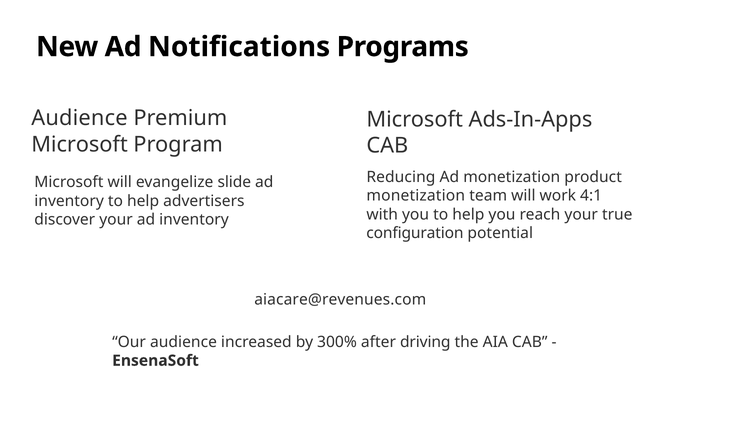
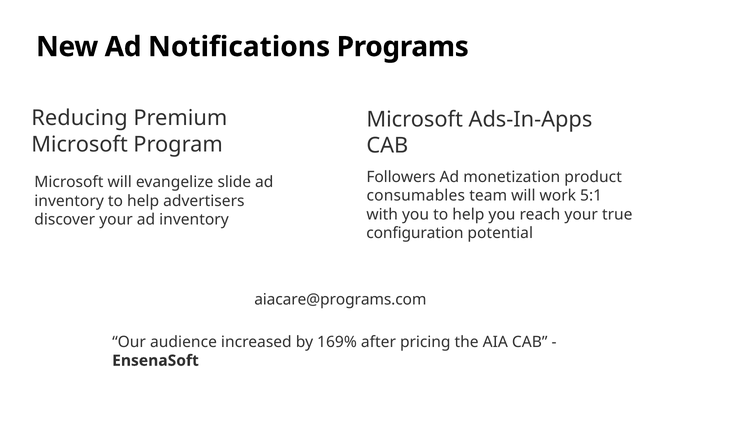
Audience at (79, 118): Audience -> Reducing
Reducing: Reducing -> Followers
monetization at (416, 196): monetization -> consumables
4:1: 4:1 -> 5:1
aiacare@revenues.com: aiacare@revenues.com -> aiacare@programs.com
300%: 300% -> 169%
driving: driving -> pricing
